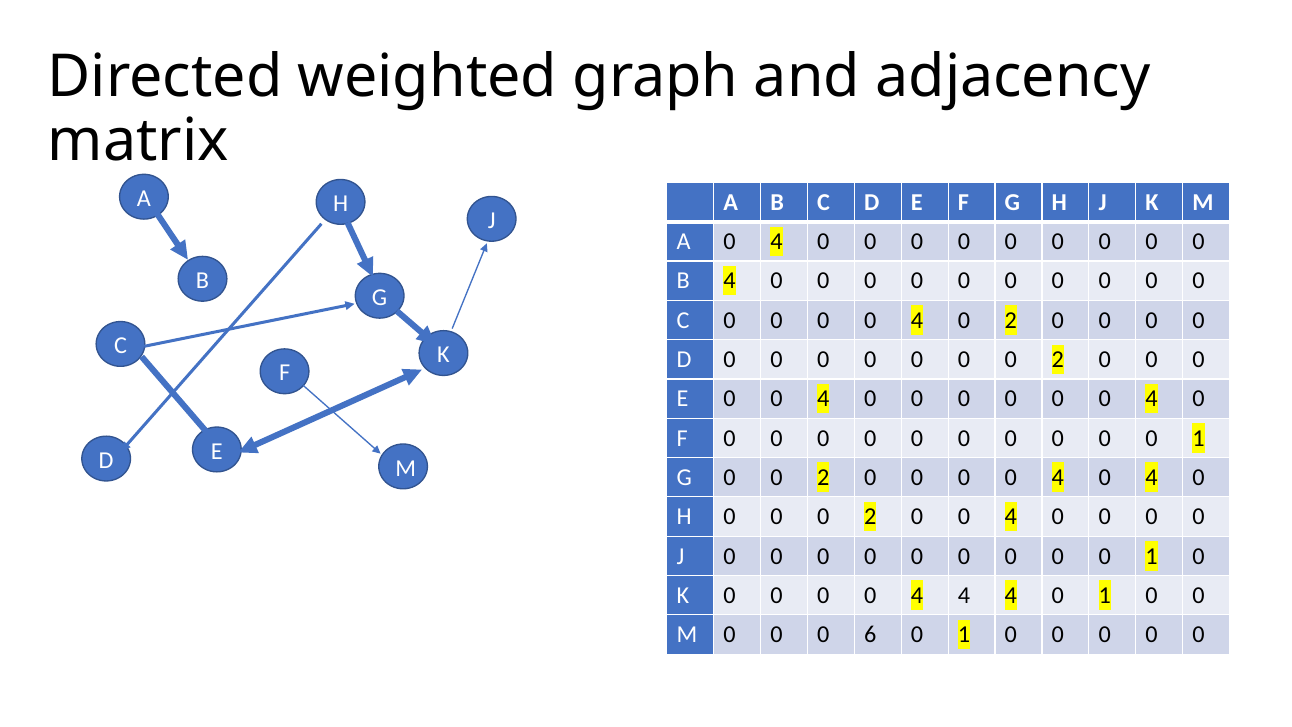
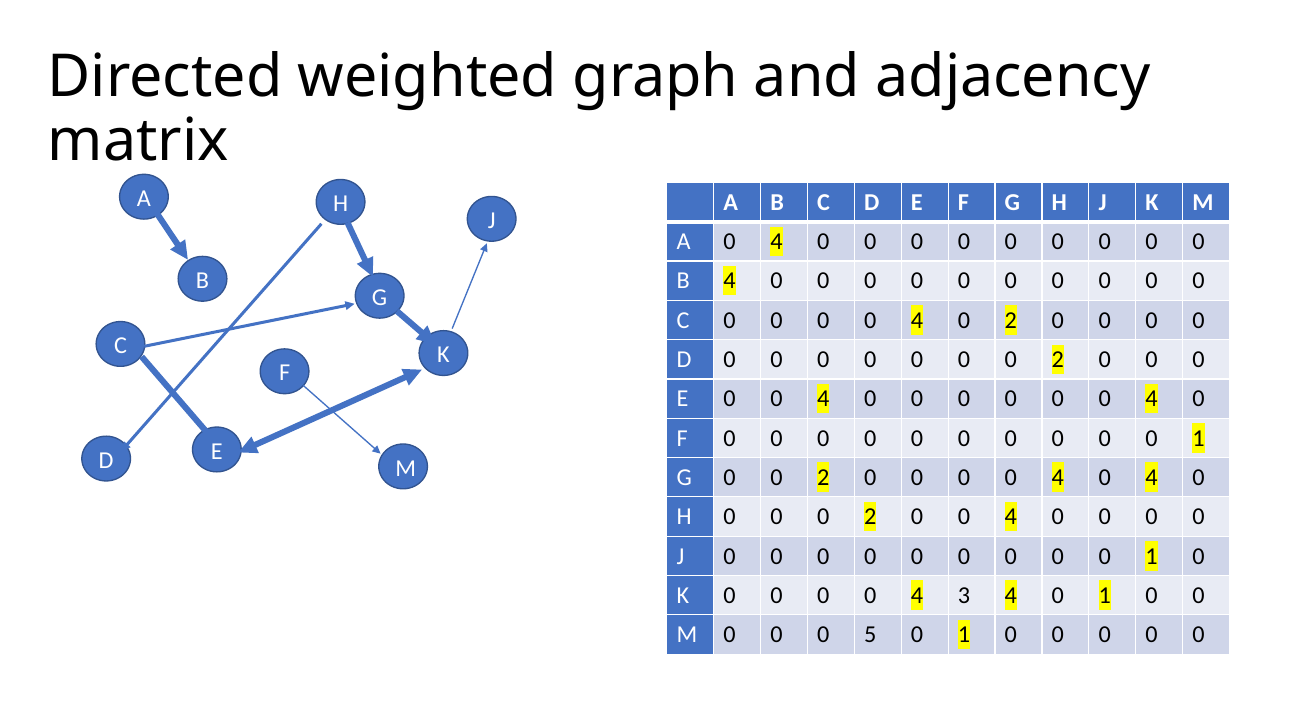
0 4 4: 4 -> 3
6: 6 -> 5
